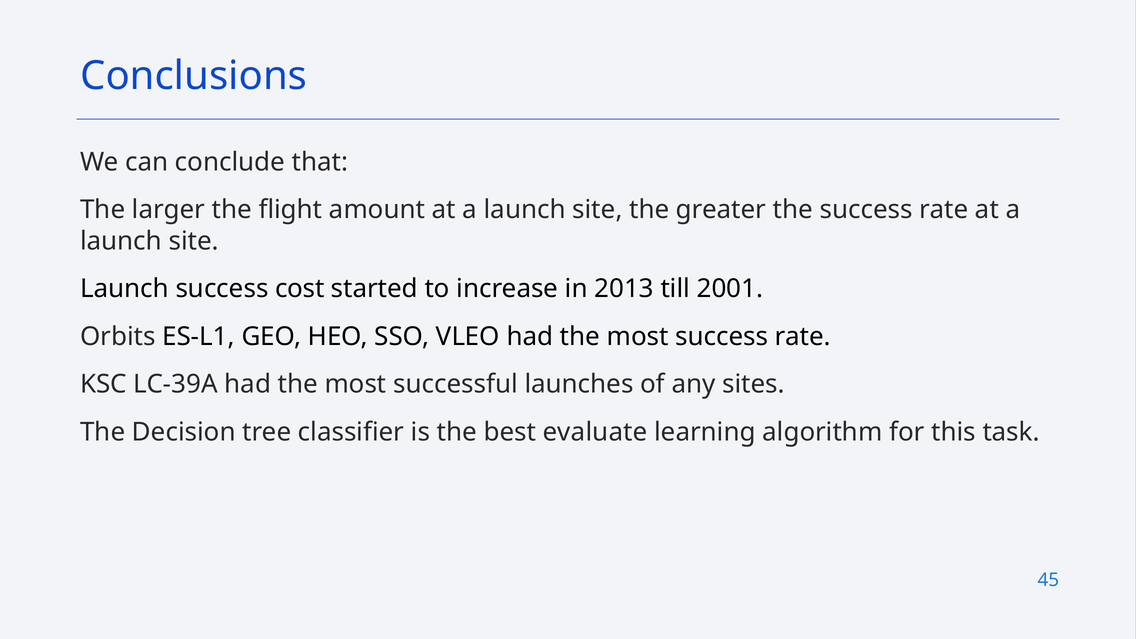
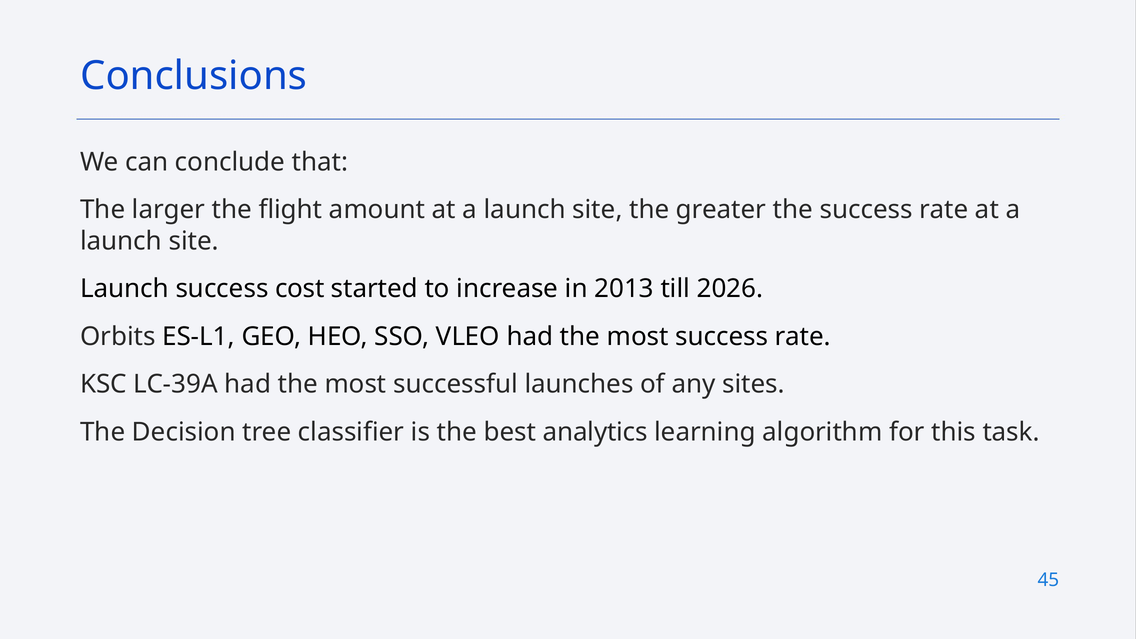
2001: 2001 -> 2026
evaluate: evaluate -> analytics
